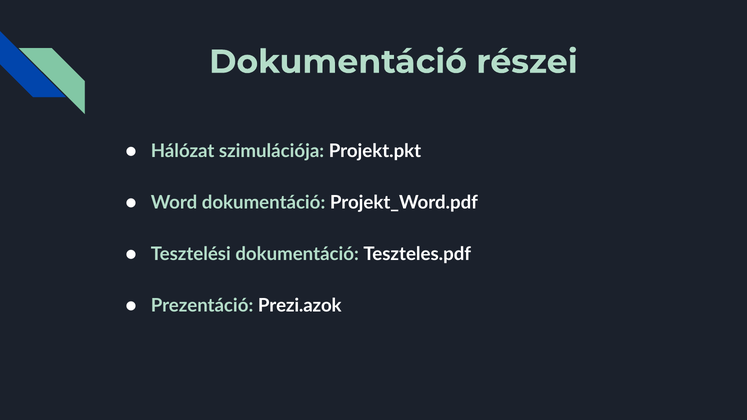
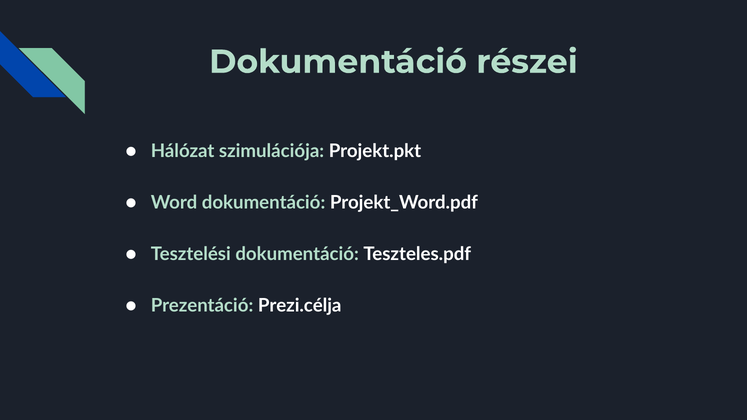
Prezi.azok: Prezi.azok -> Prezi.célja
